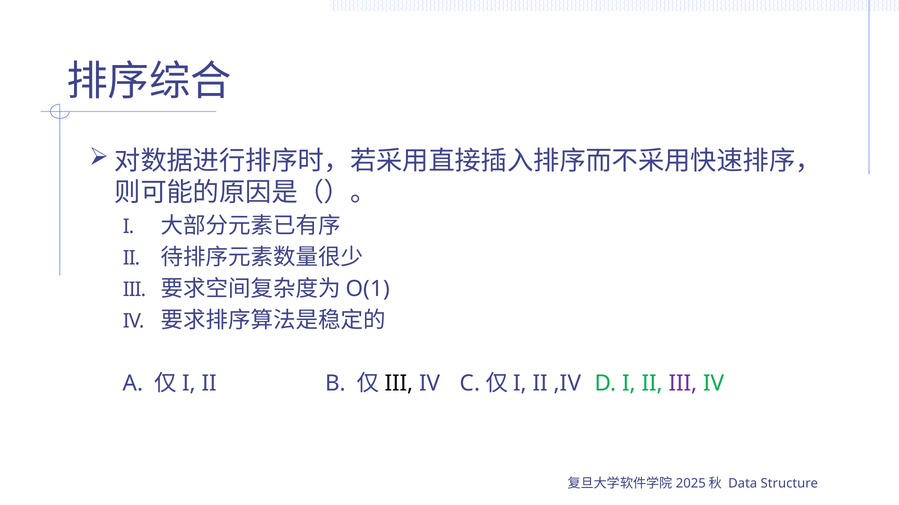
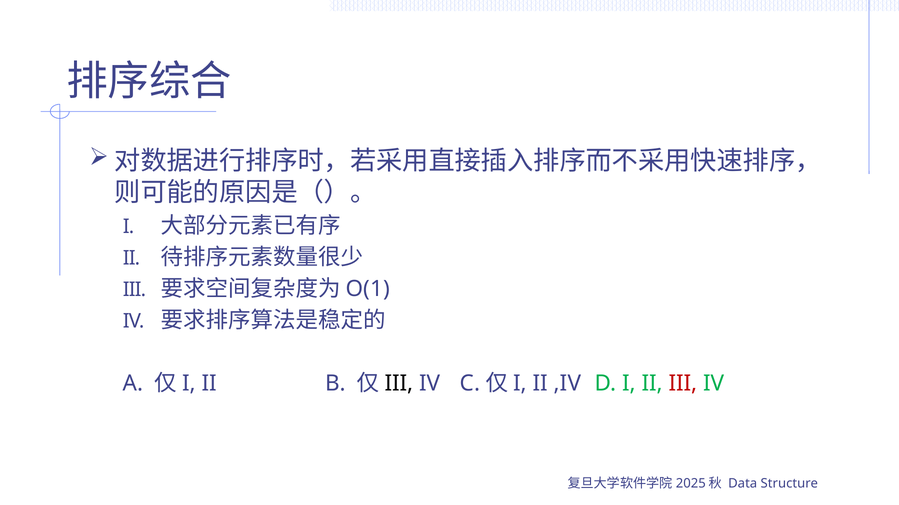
III at (683, 384) colour: purple -> red
